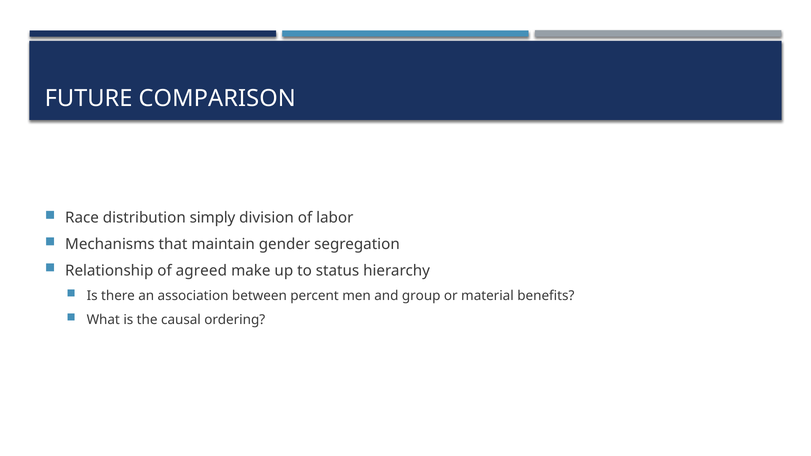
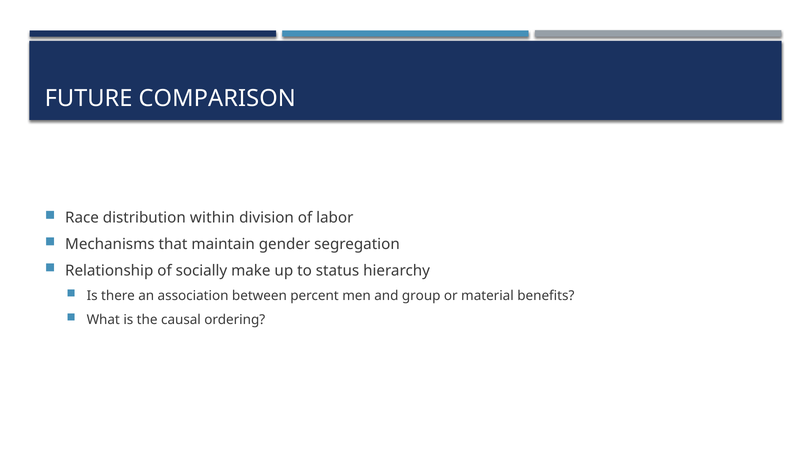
simply: simply -> within
agreed: agreed -> socially
